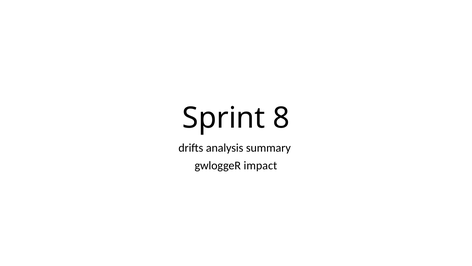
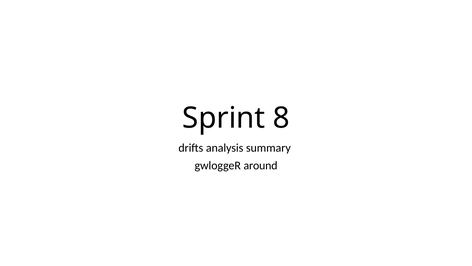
impact: impact -> around
